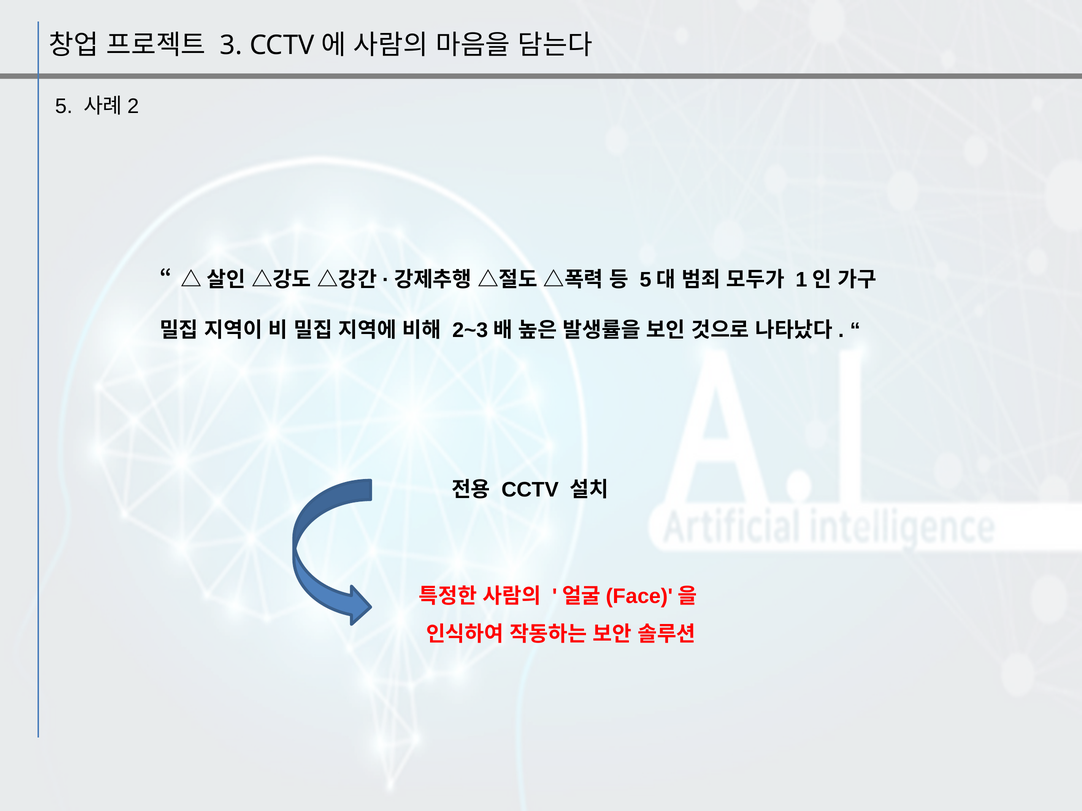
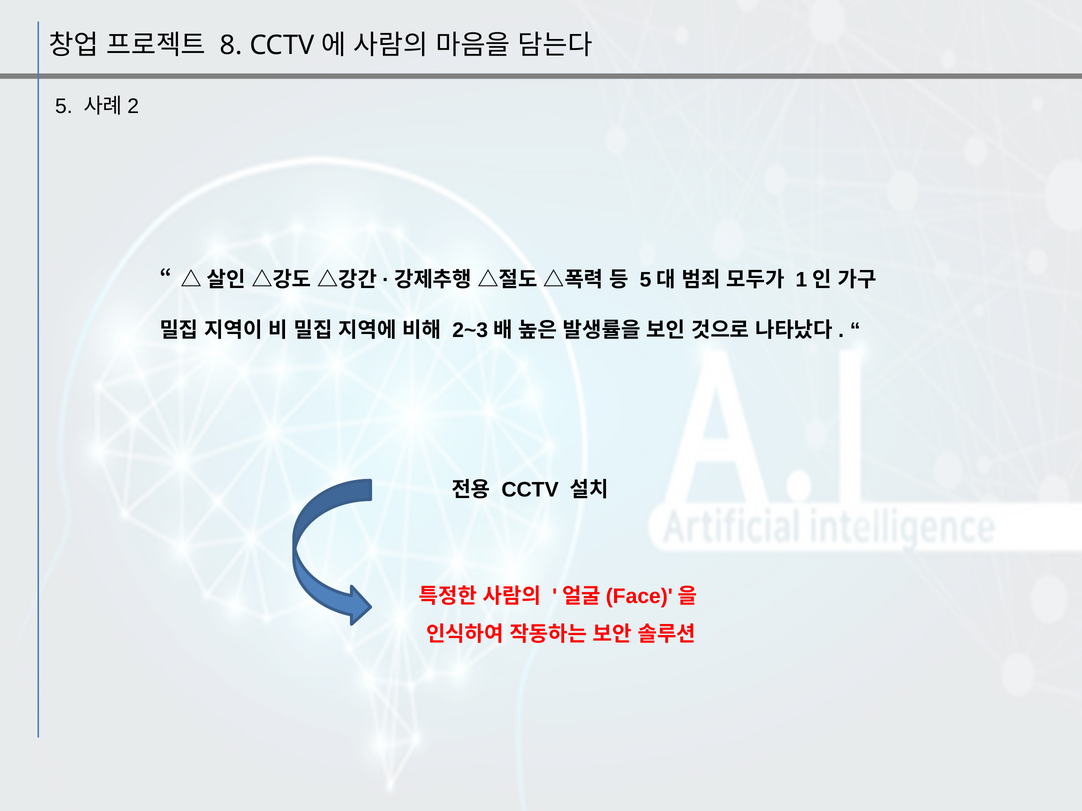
3: 3 -> 8
